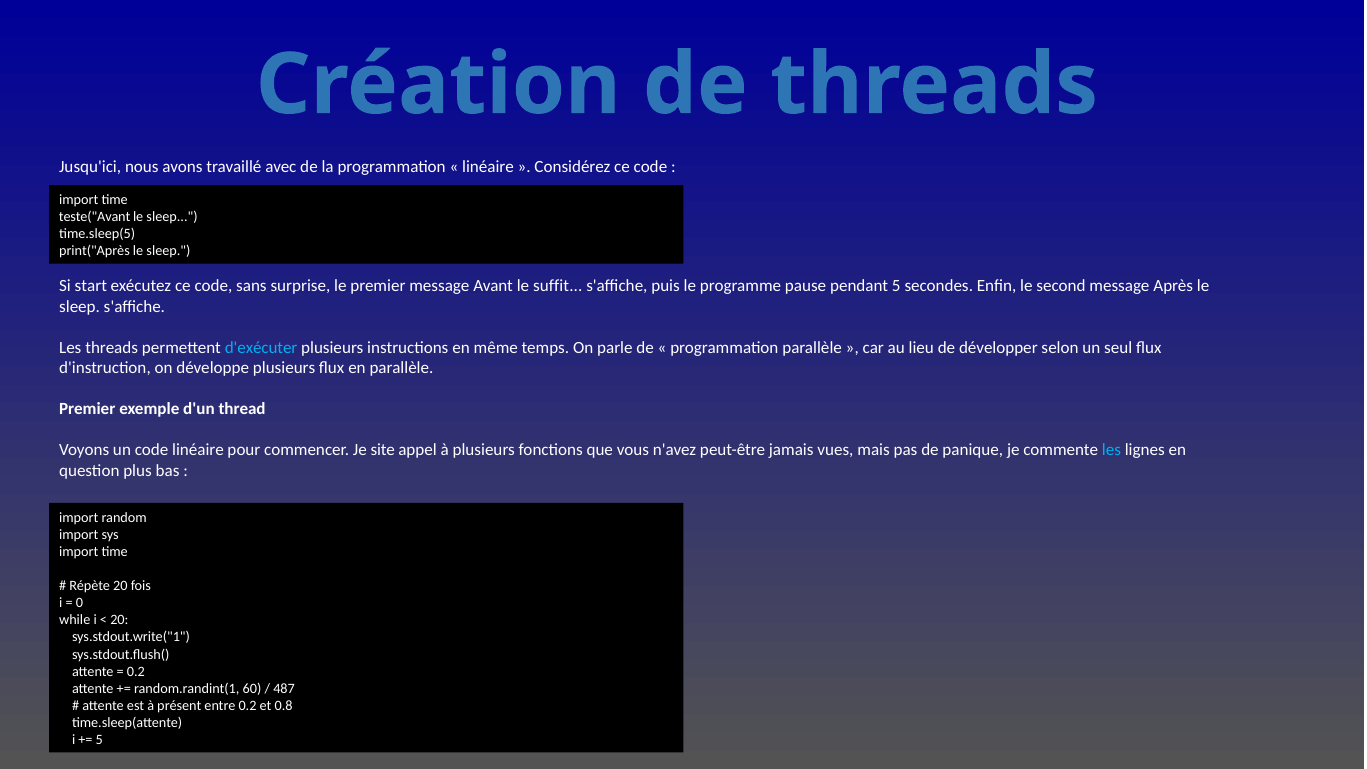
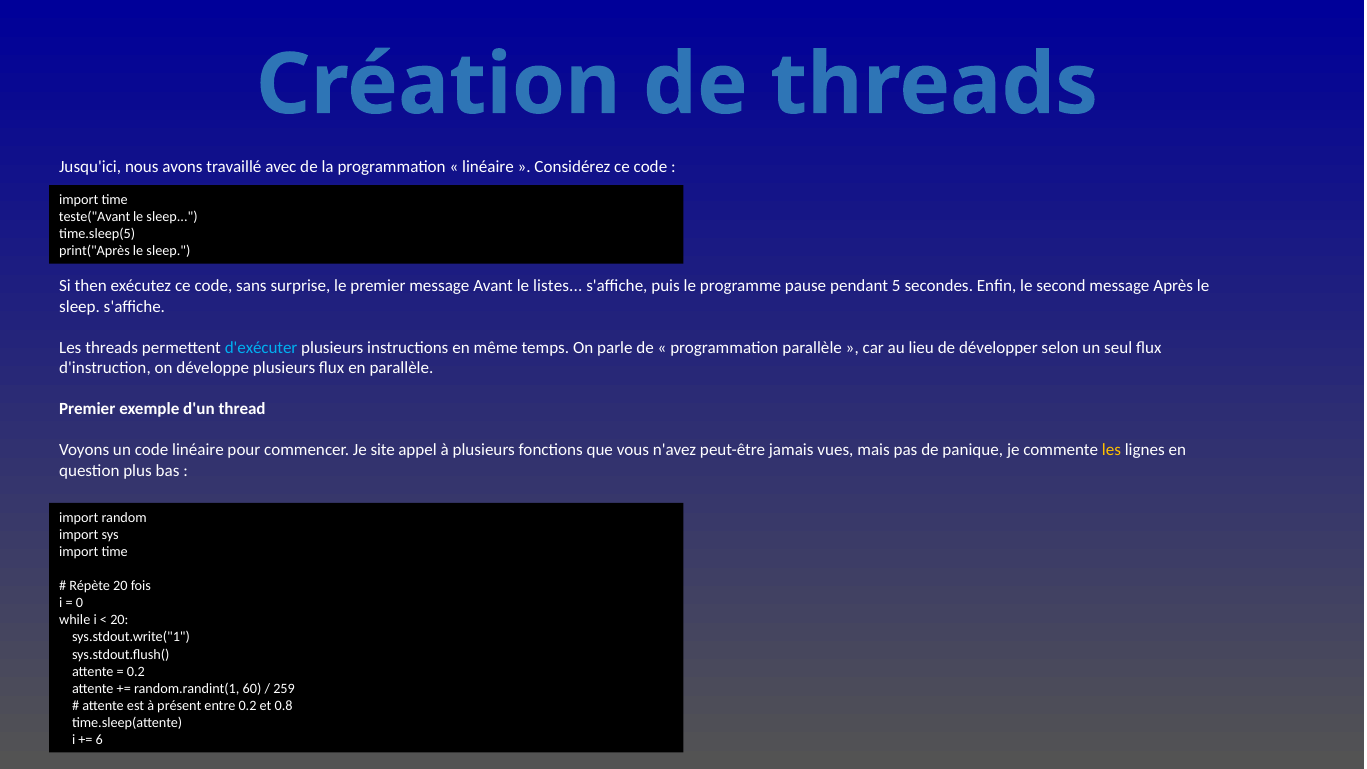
start: start -> then
suffit: suffit -> listes
les at (1111, 450) colour: light blue -> yellow
487: 487 -> 259
5 at (99, 740): 5 -> 6
